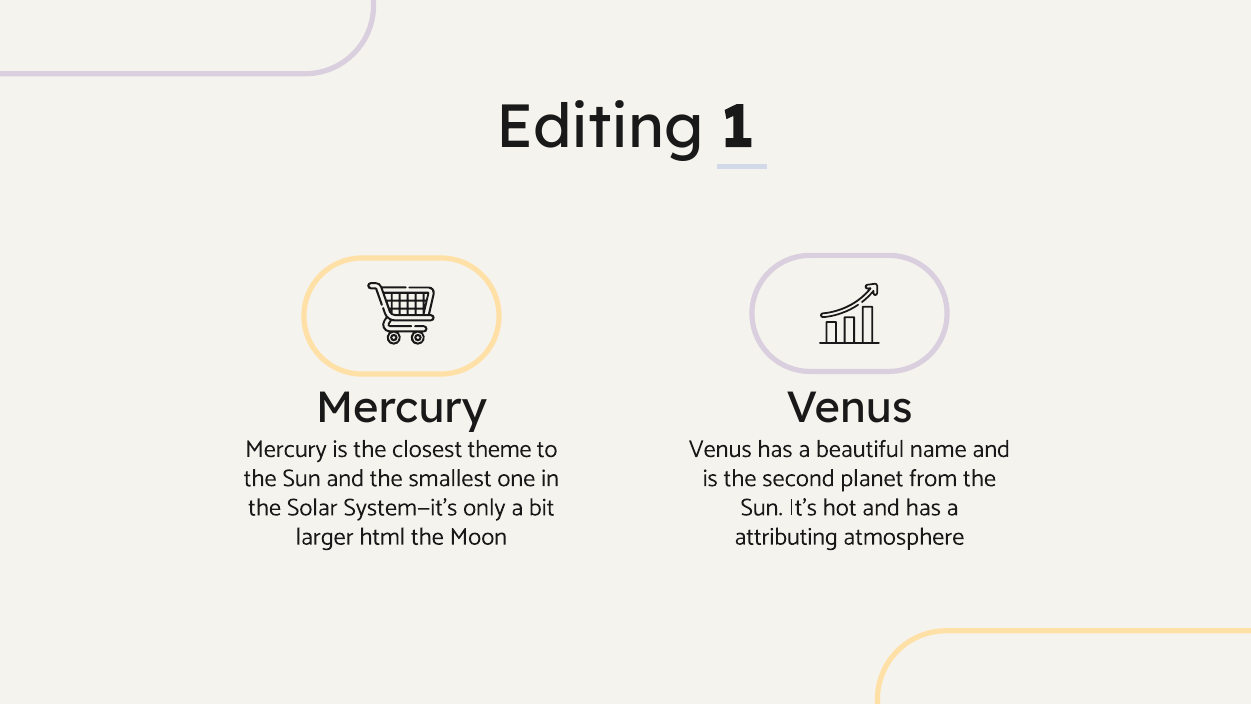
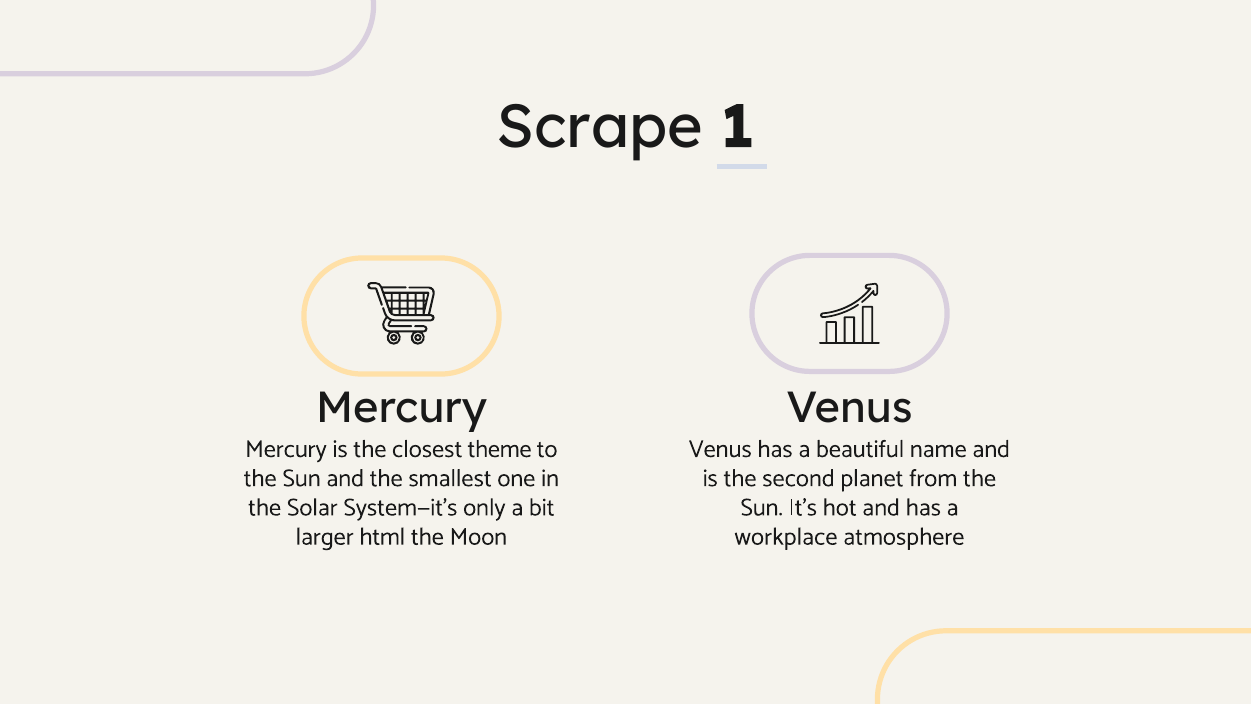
Editing: Editing -> Scrape
attributing: attributing -> workplace
